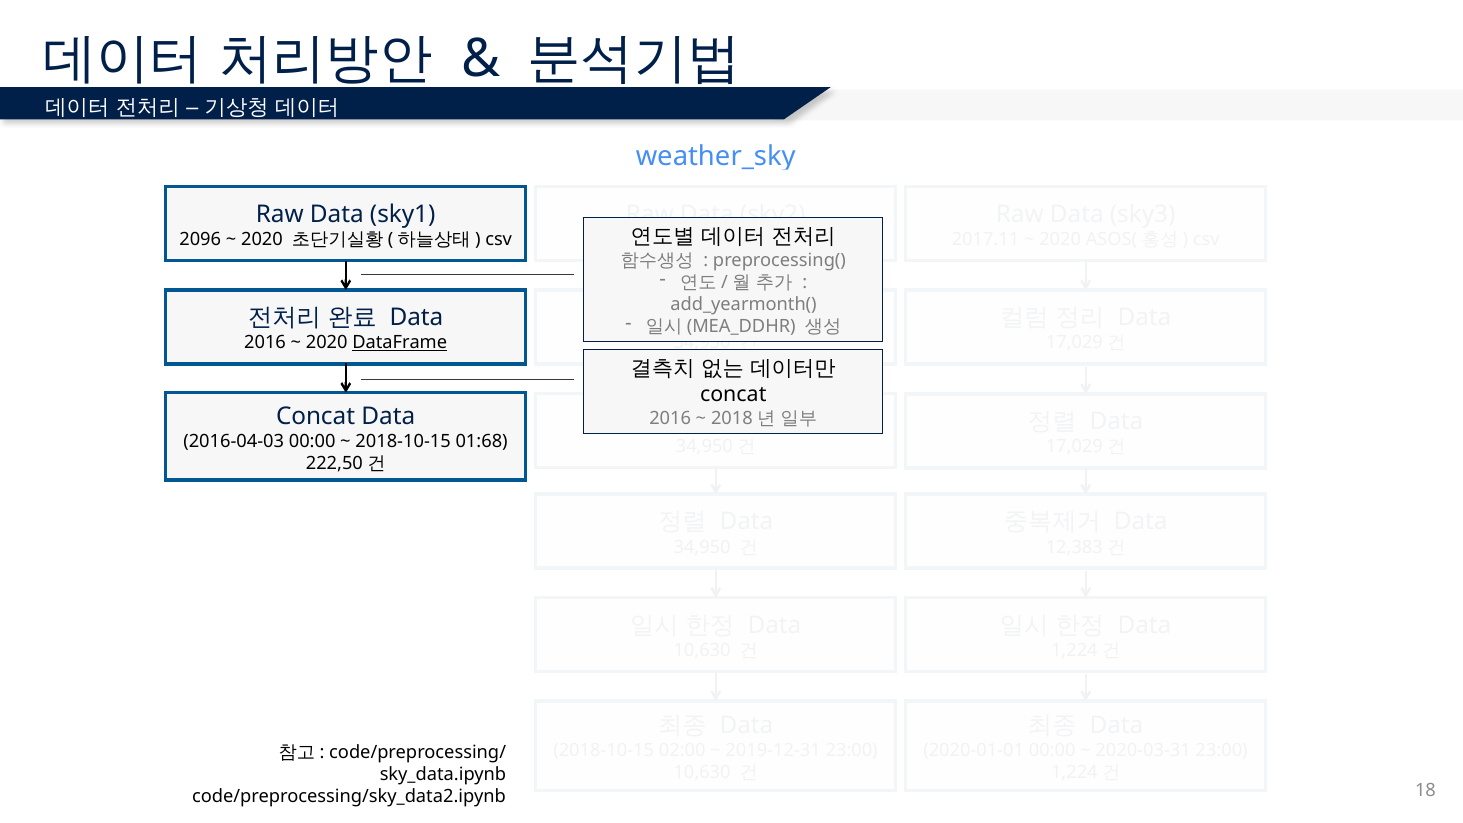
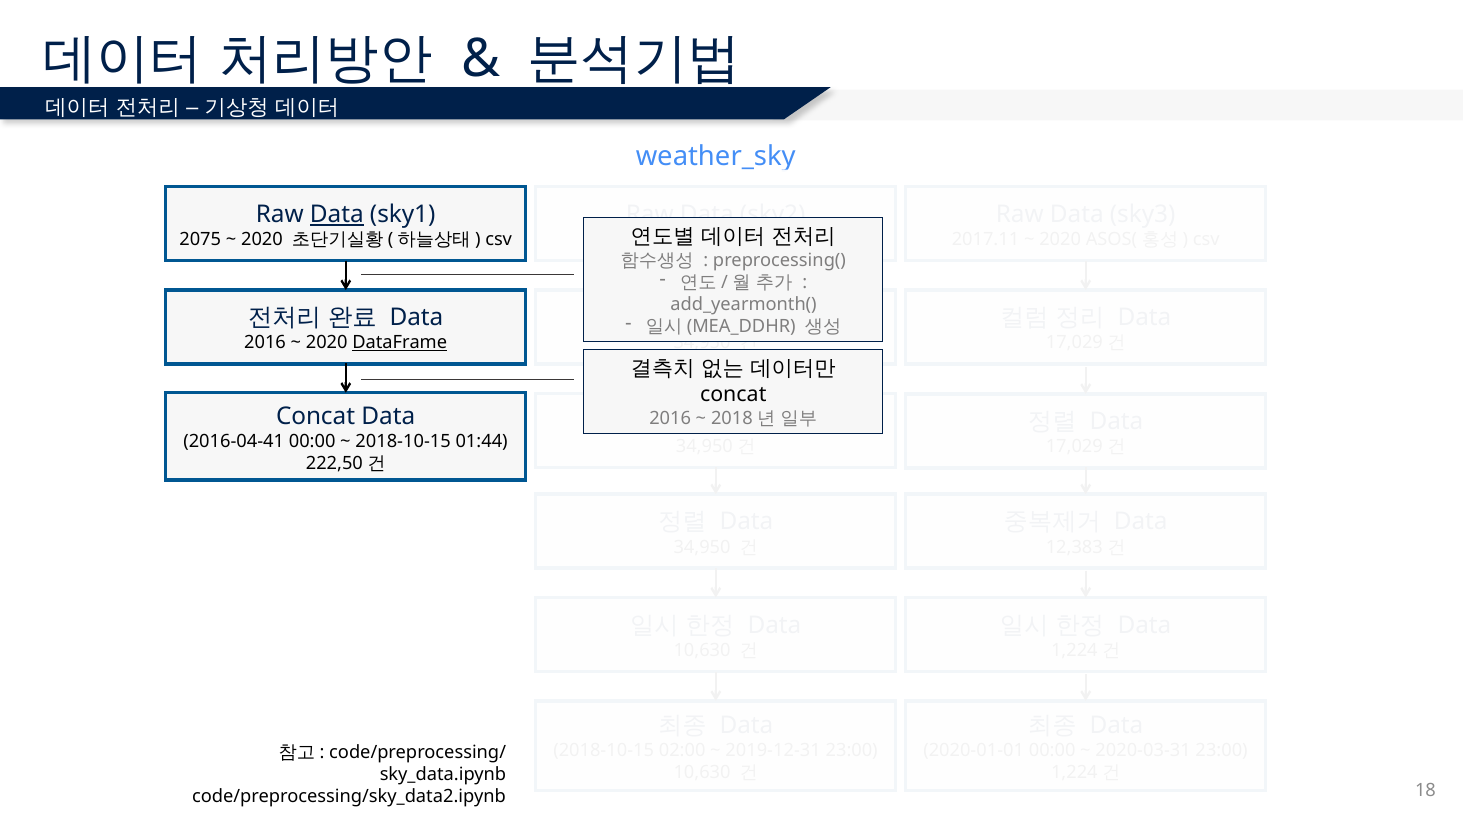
Data at (337, 214) underline: none -> present
2096: 2096 -> 2075
2016-04-03: 2016-04-03 -> 2016-04-41
01:68: 01:68 -> 01:44
